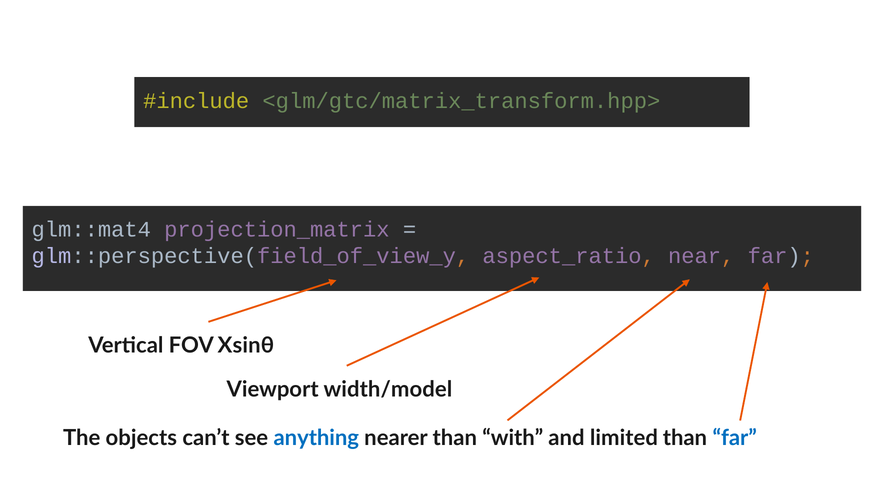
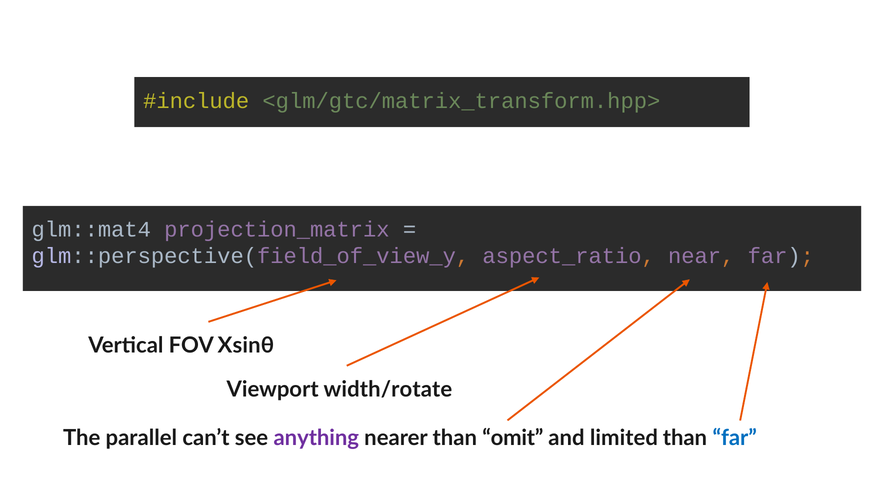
width/model: width/model -> width/rotate
objects: objects -> parallel
anything colour: blue -> purple
with: with -> omit
